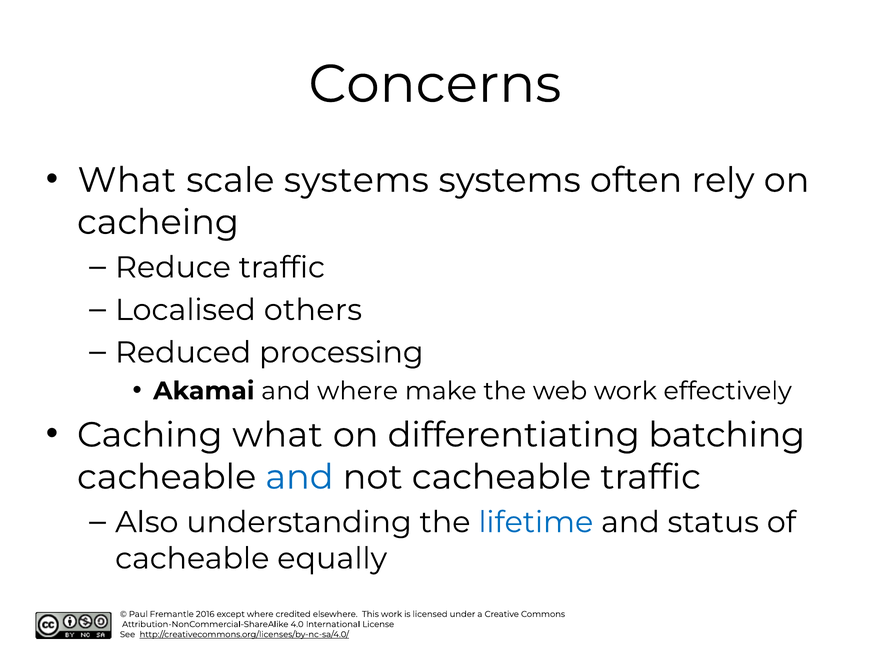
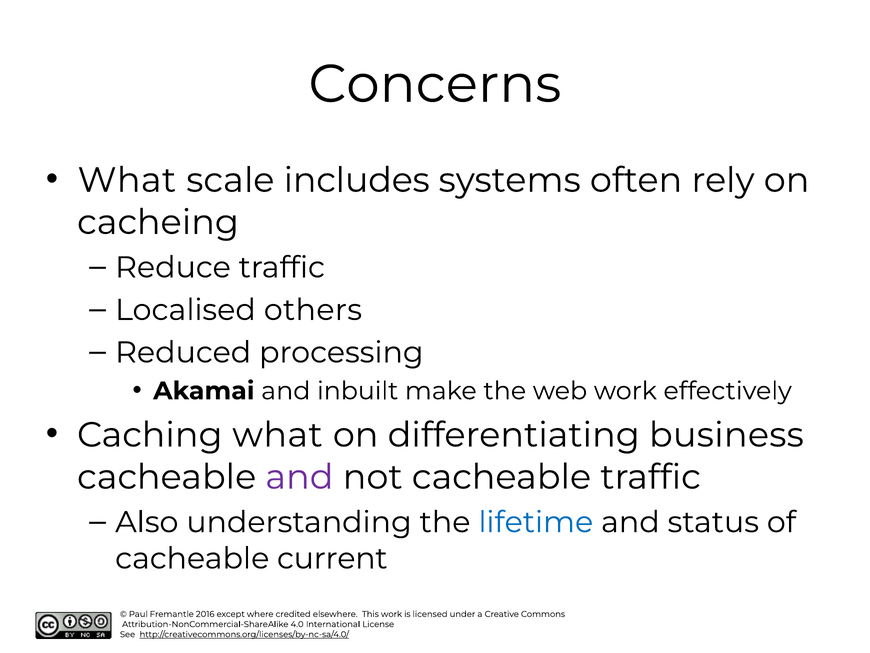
scale systems: systems -> includes
and where: where -> inbuilt
batching: batching -> business
and at (299, 477) colour: blue -> purple
equally: equally -> current
